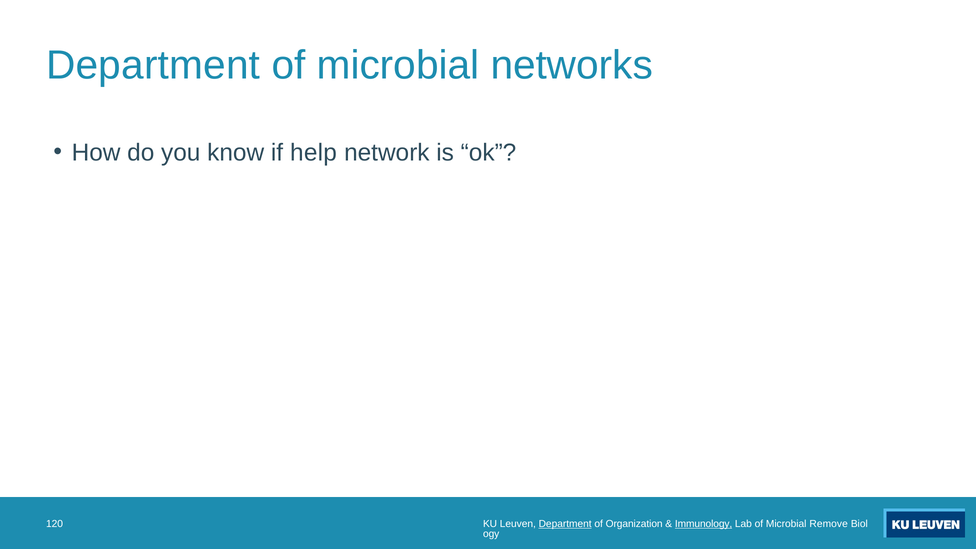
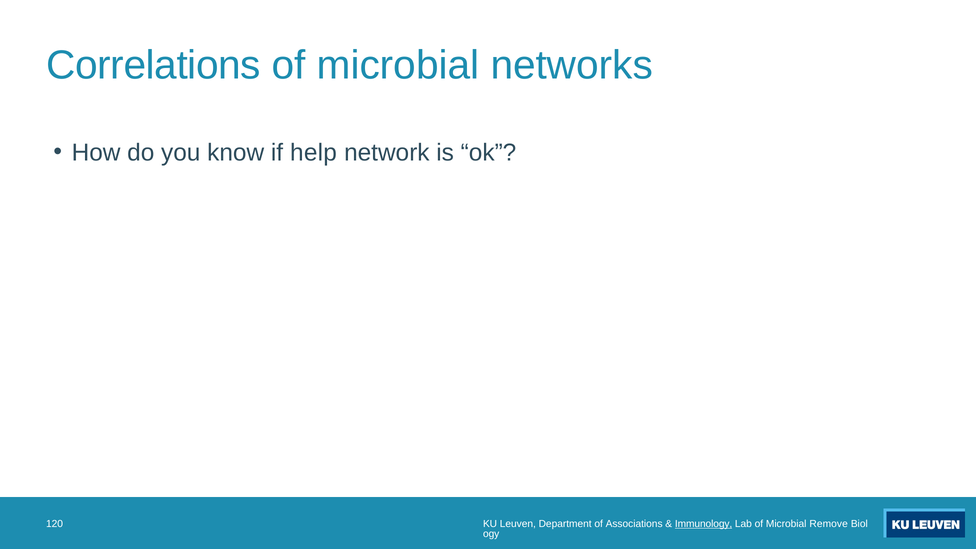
Department at (153, 66): Department -> Correlations
Department at (565, 524) underline: present -> none
Organization: Organization -> Associations
